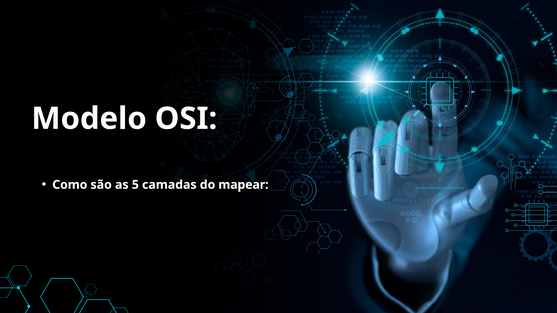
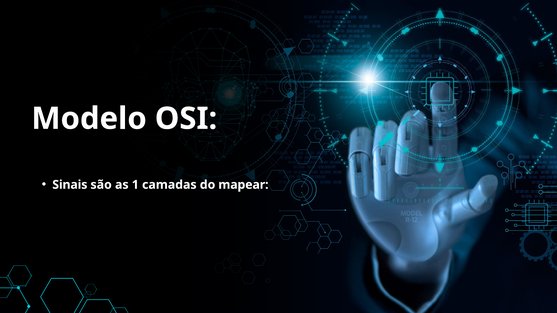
Como: Como -> Sinais
5: 5 -> 1
